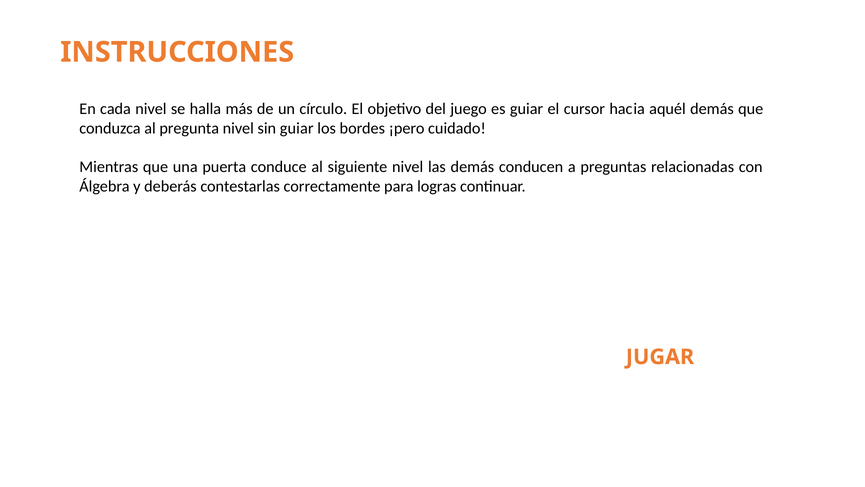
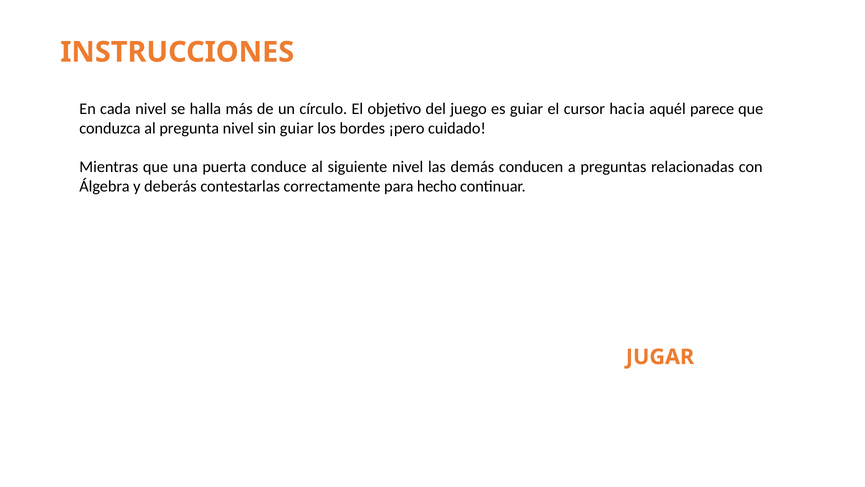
aquél demás: demás -> parece
logras: logras -> hecho
